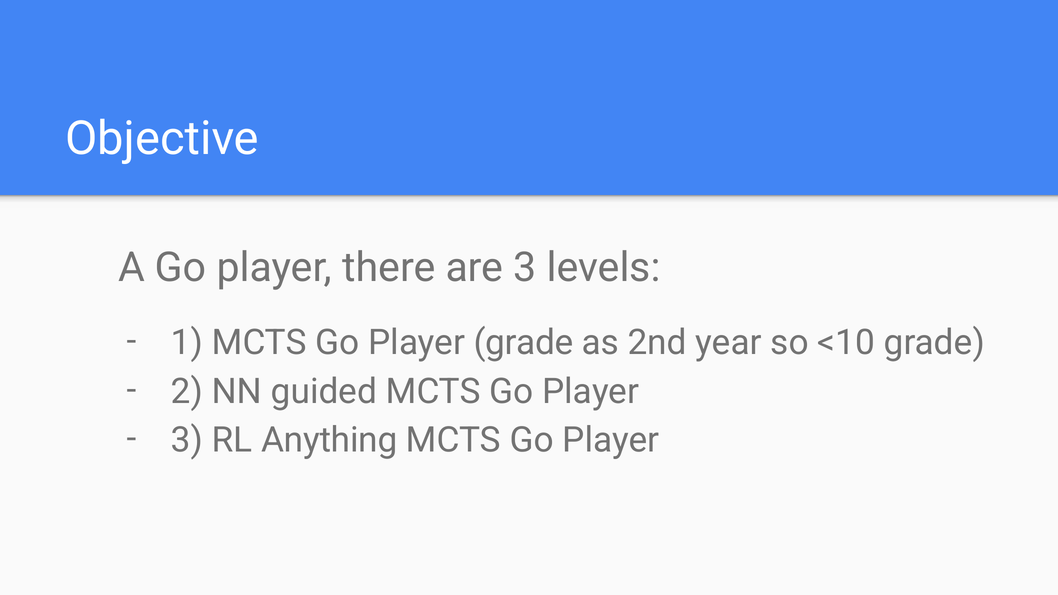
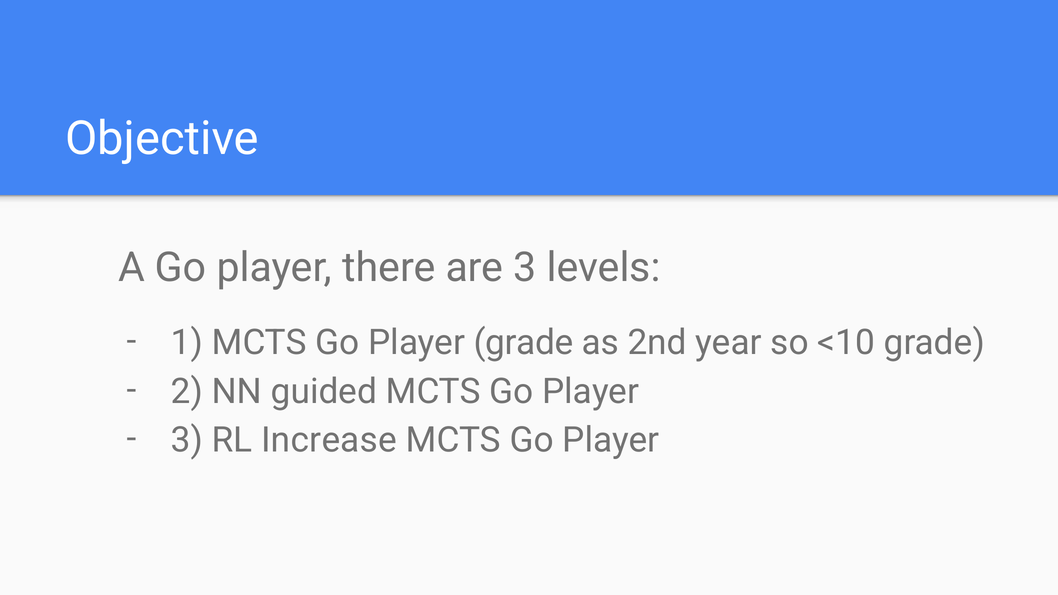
Anything: Anything -> Increase
